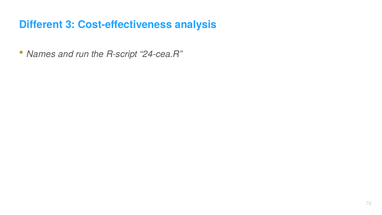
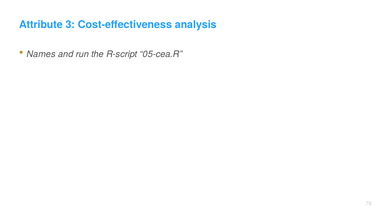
Different: Different -> Attribute
24-cea.R: 24-cea.R -> 05-cea.R
